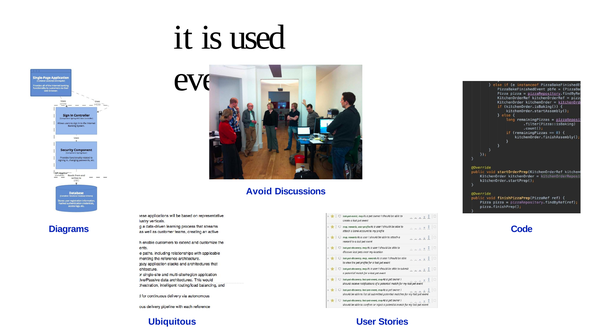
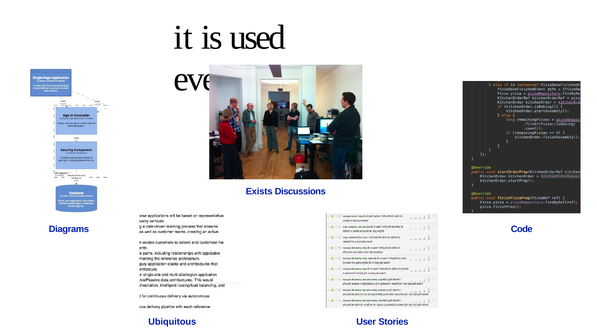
Avoid: Avoid -> Exists
